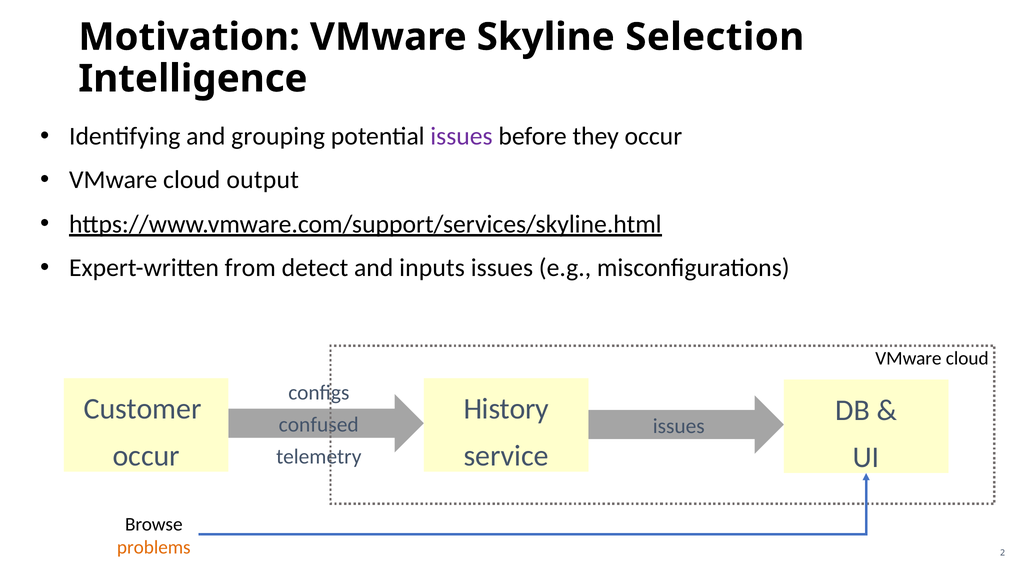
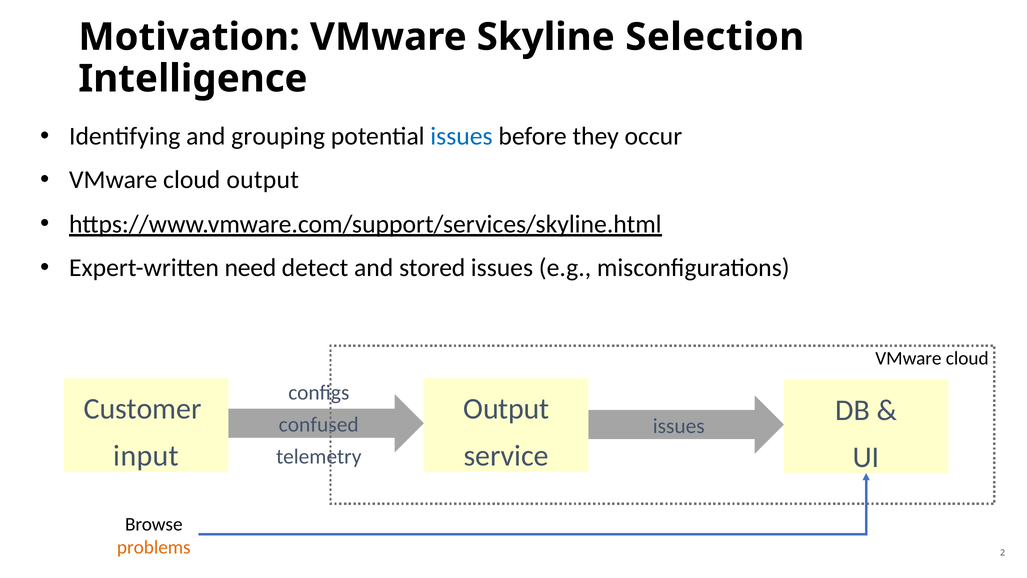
issues at (461, 136) colour: purple -> blue
from: from -> need
inputs: inputs -> stored
History at (506, 409): History -> Output
occur at (146, 456): occur -> input
